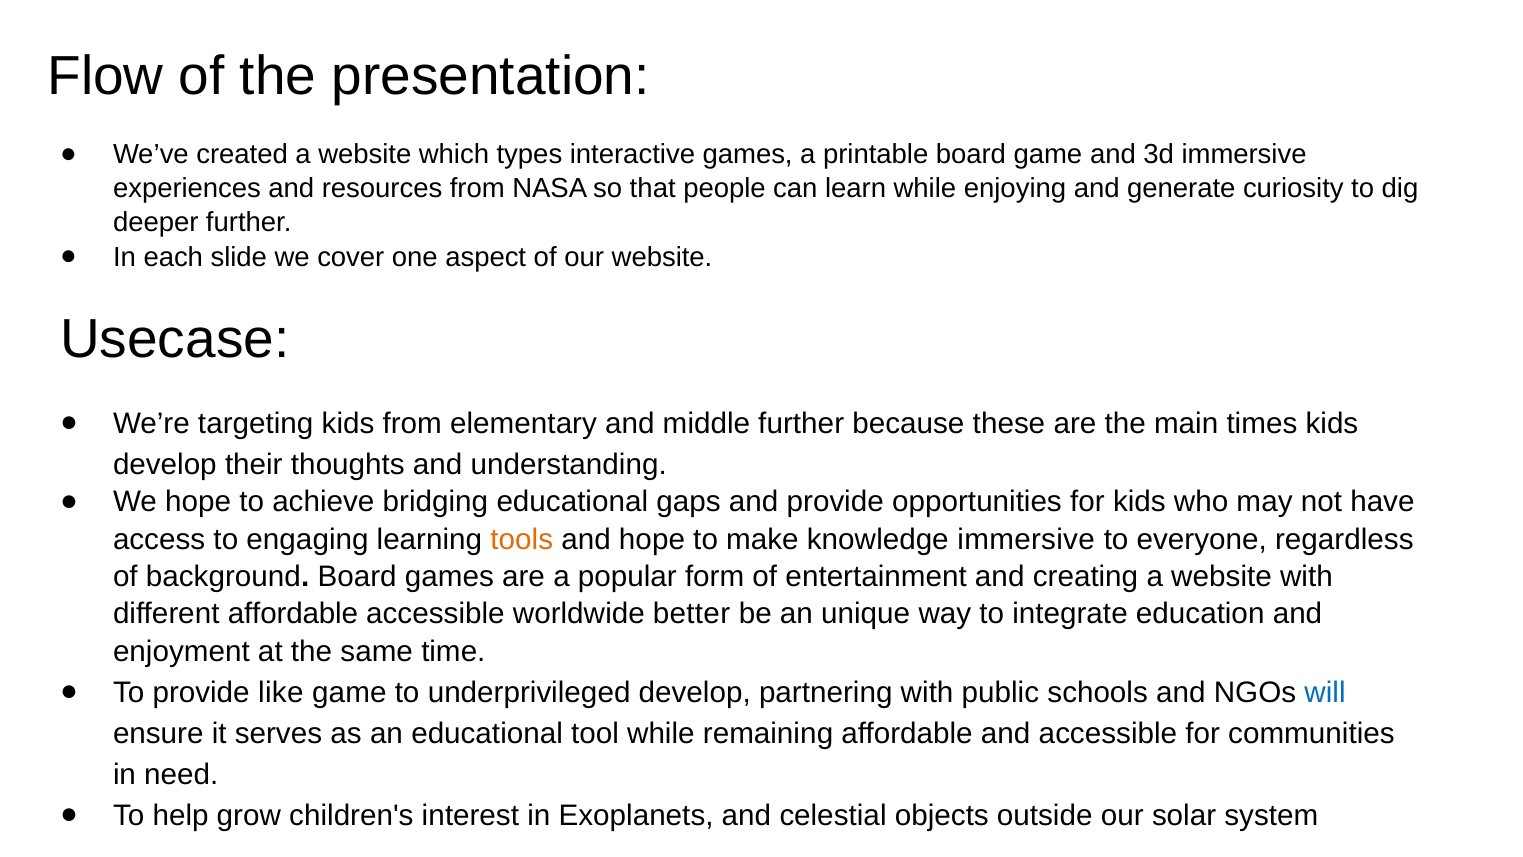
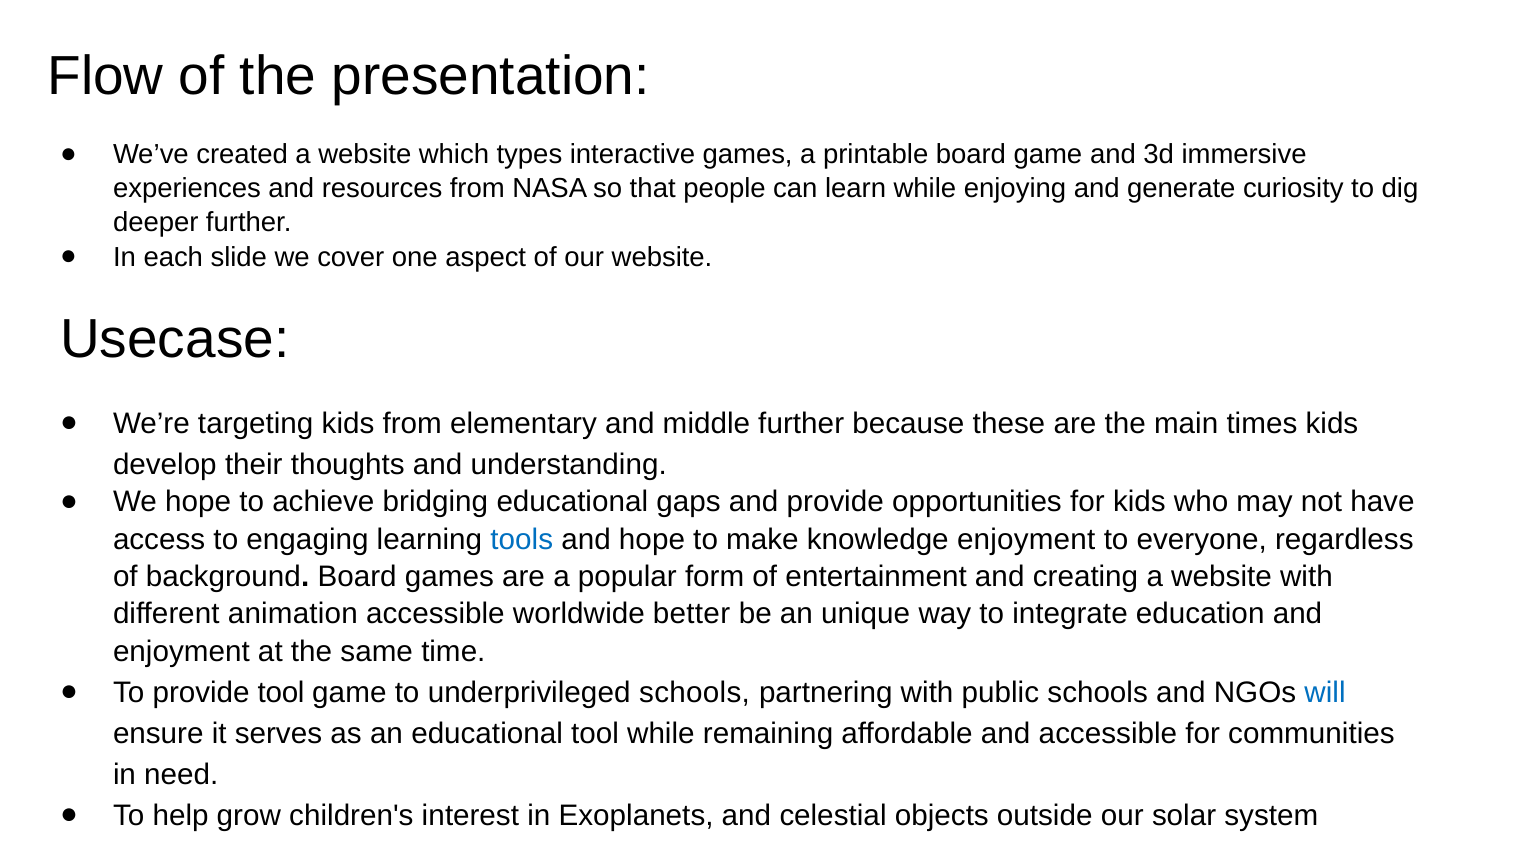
tools colour: orange -> blue
knowledge immersive: immersive -> enjoyment
different affordable: affordable -> animation
provide like: like -> tool
underprivileged develop: develop -> schools
